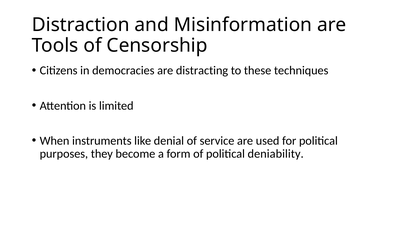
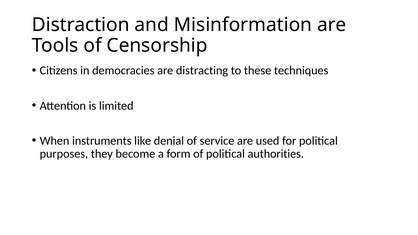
deniability: deniability -> authorities
